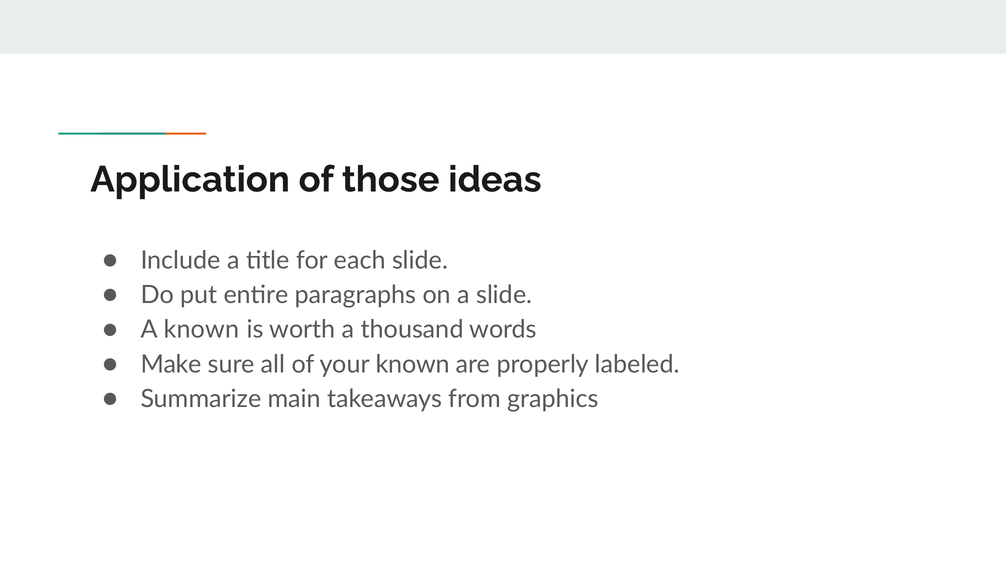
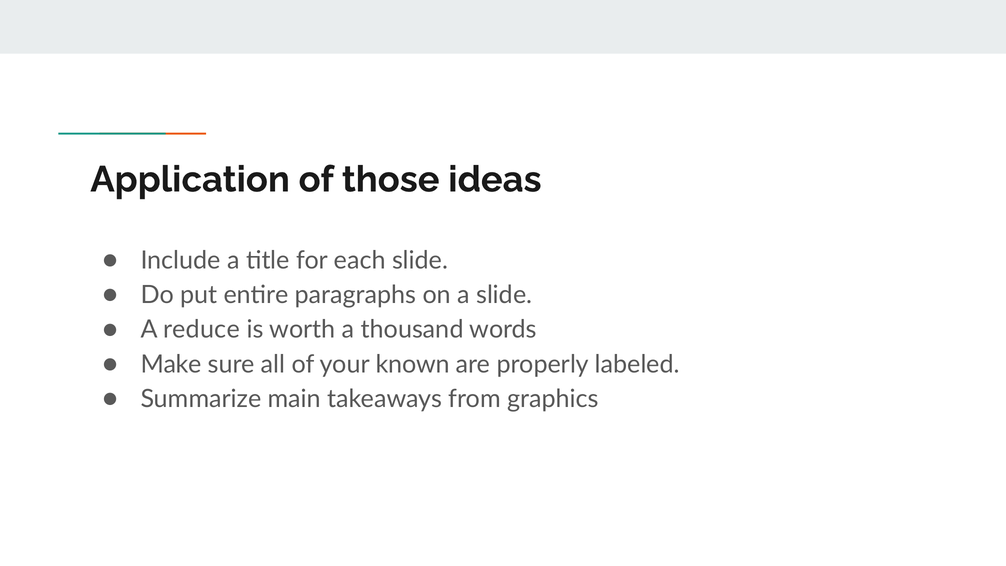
A known: known -> reduce
